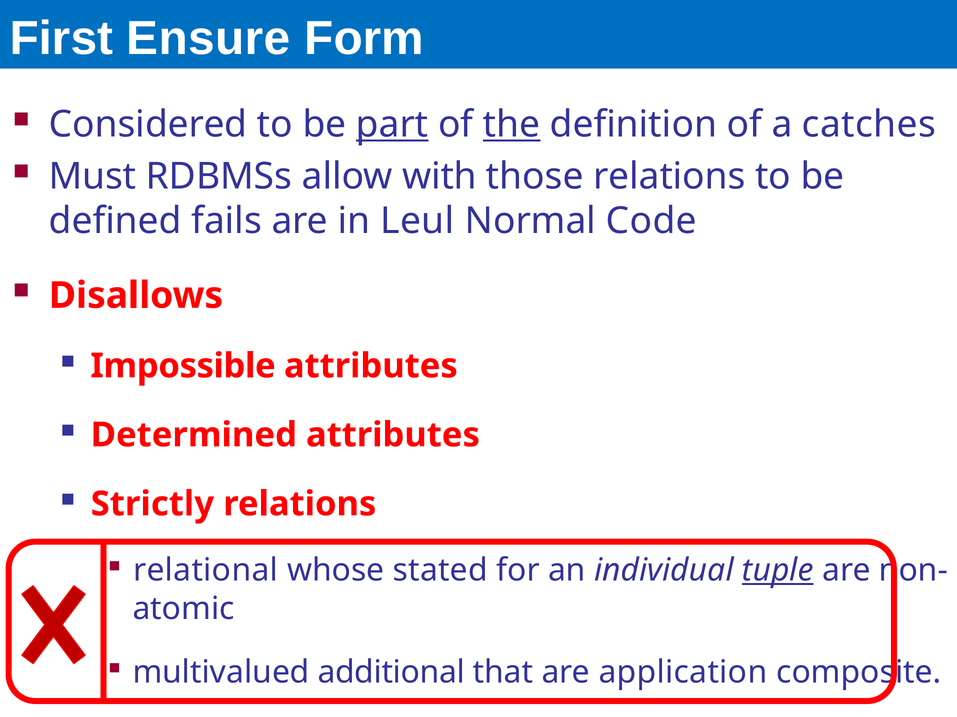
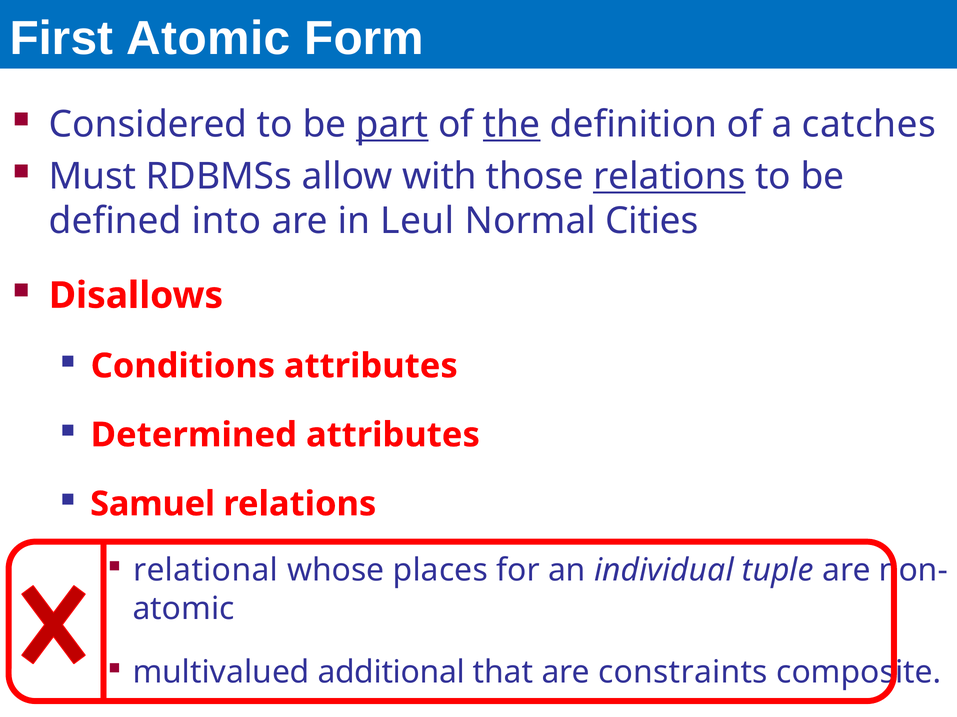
First Ensure: Ensure -> Atomic
relations at (669, 177) underline: none -> present
fails: fails -> into
Code: Code -> Cities
Impossible: Impossible -> Conditions
Strictly: Strictly -> Samuel
stated: stated -> places
tuple underline: present -> none
application: application -> constraints
